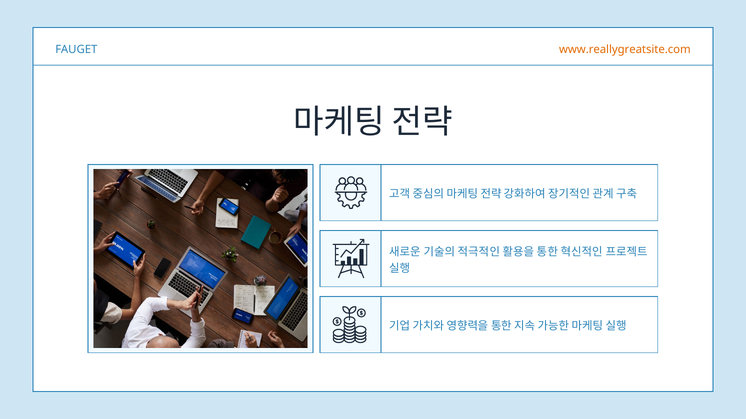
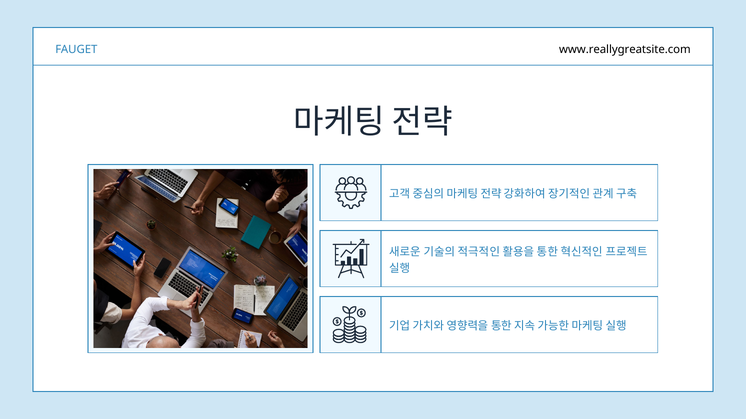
www.reallygreatsite.com colour: orange -> black
